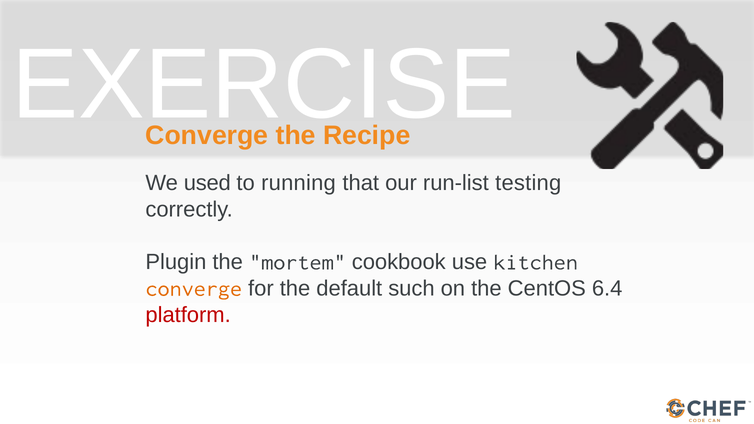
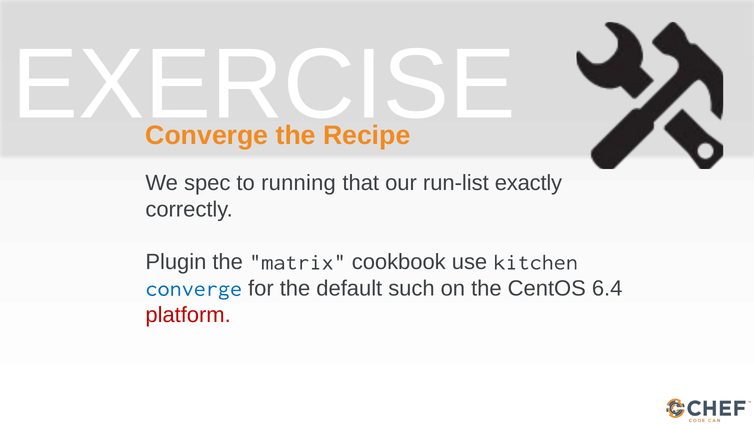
used: used -> spec
testing: testing -> exactly
mortem: mortem -> matrix
converge at (194, 289) colour: orange -> blue
